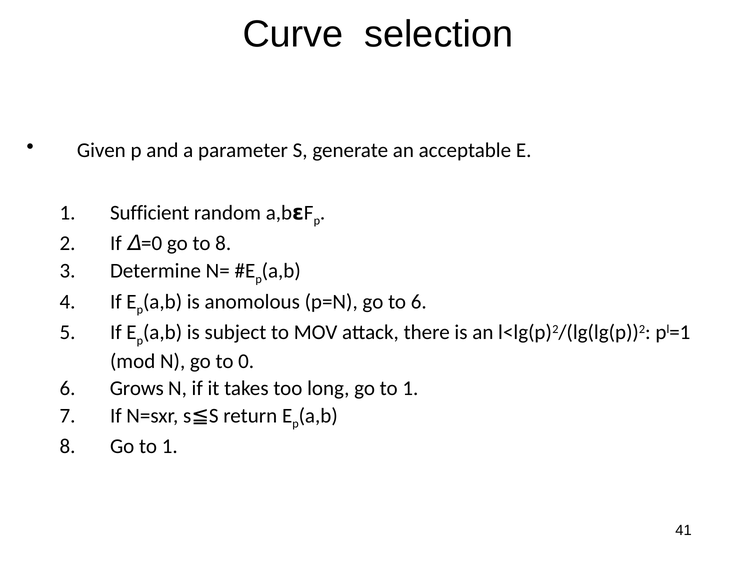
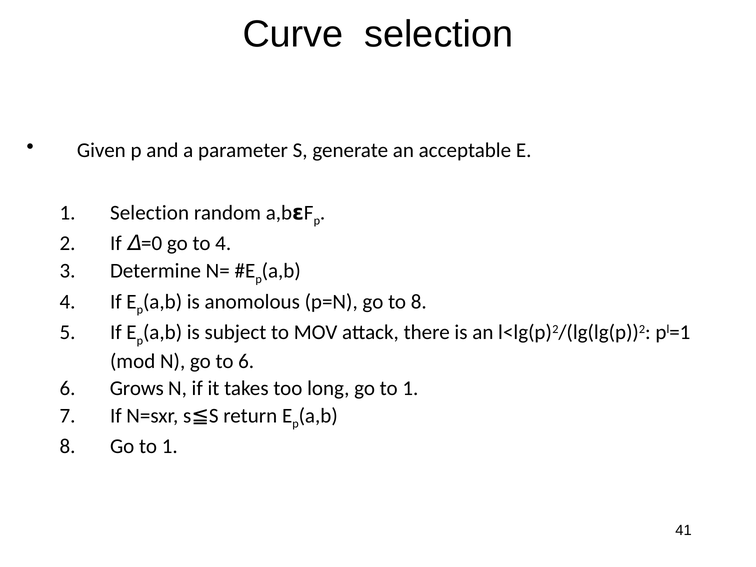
1 Sufficient: Sufficient -> Selection
to 8: 8 -> 4
to 6: 6 -> 8
to 0: 0 -> 6
